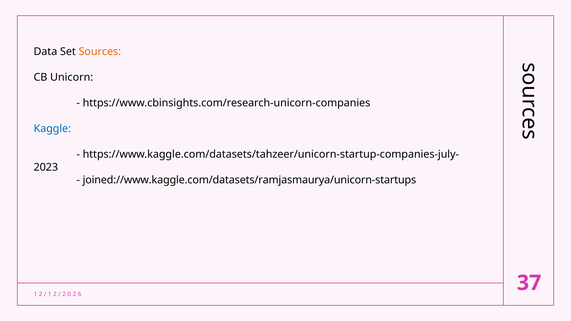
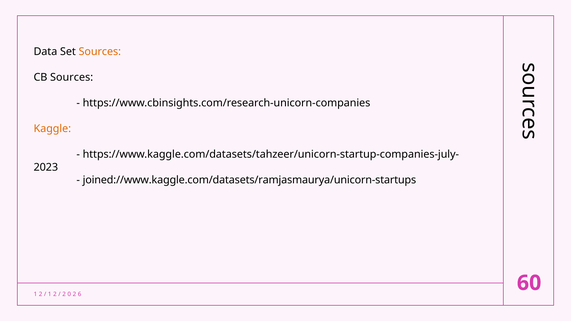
CB Unicorn: Unicorn -> Sources
Kaggle colour: blue -> orange
37: 37 -> 60
